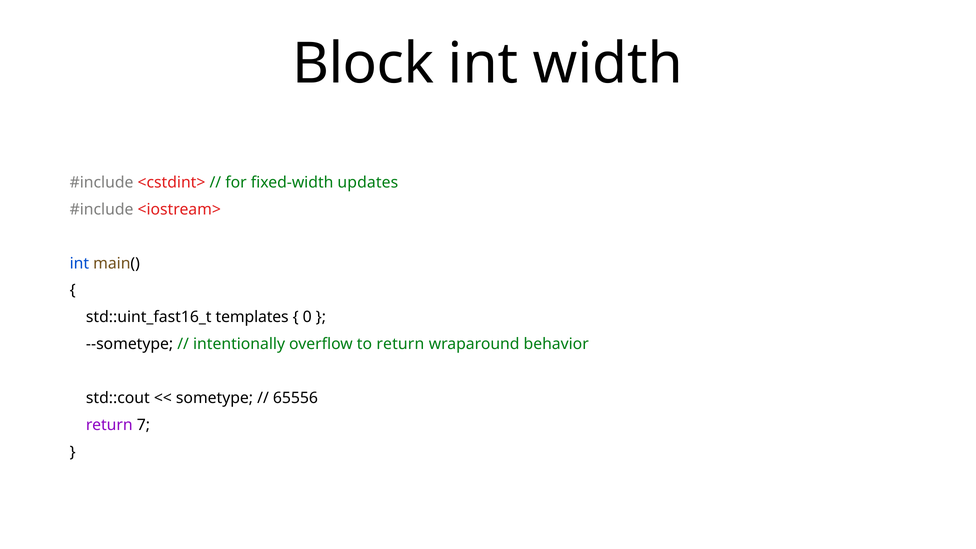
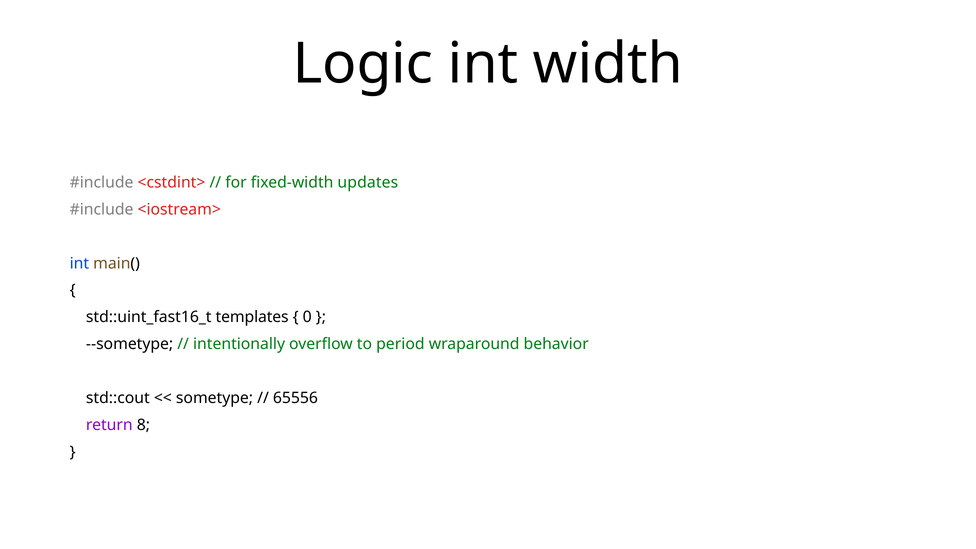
Block: Block -> Logic
to return: return -> period
7: 7 -> 8
